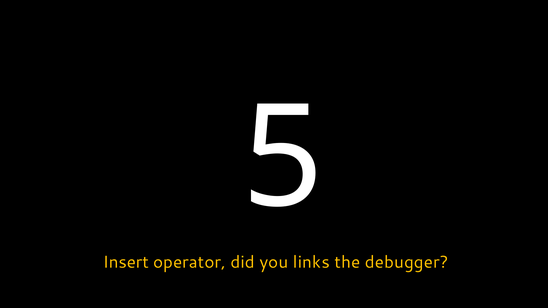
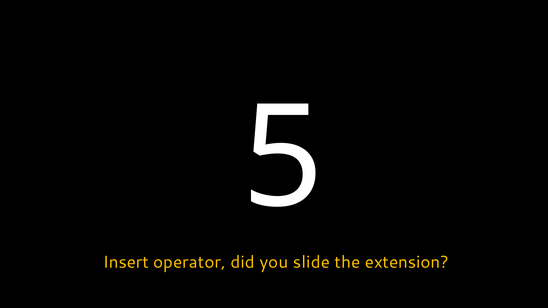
links: links -> slide
debugger: debugger -> extension
